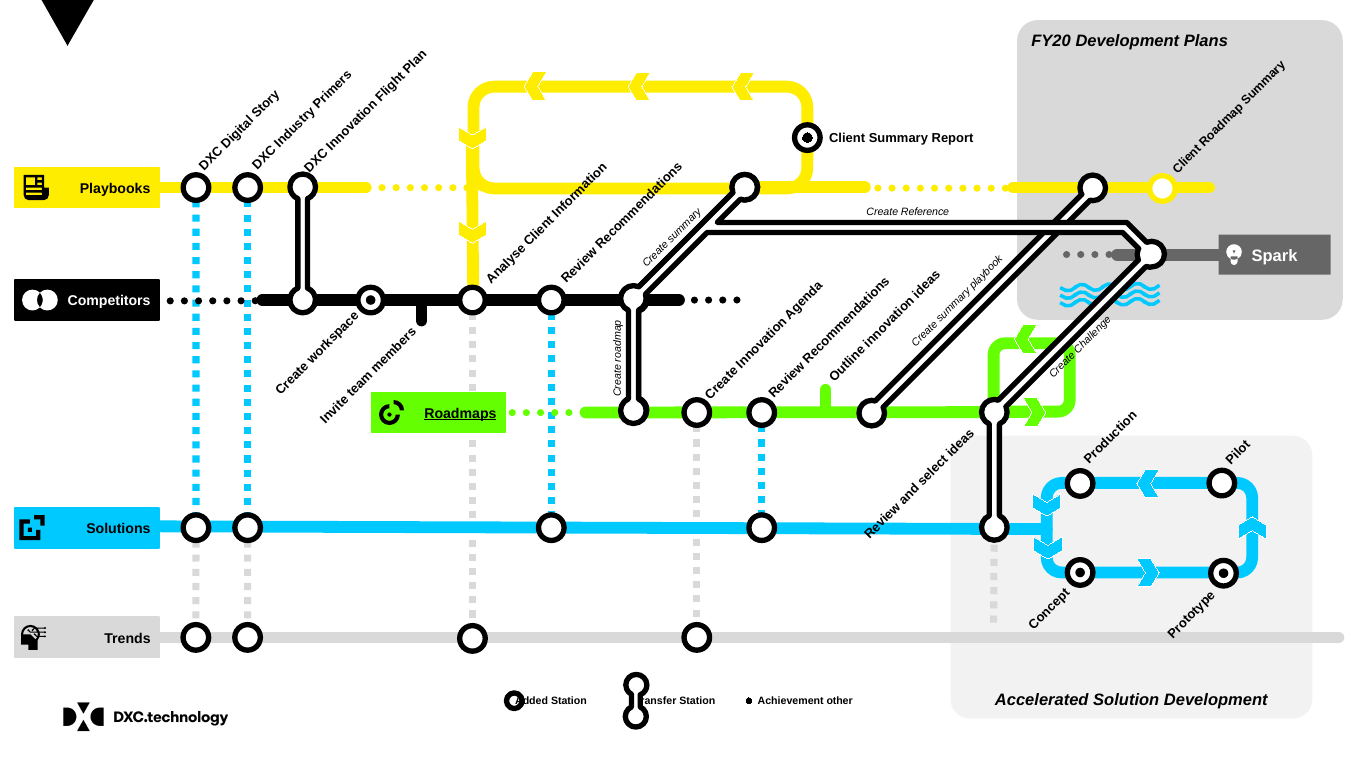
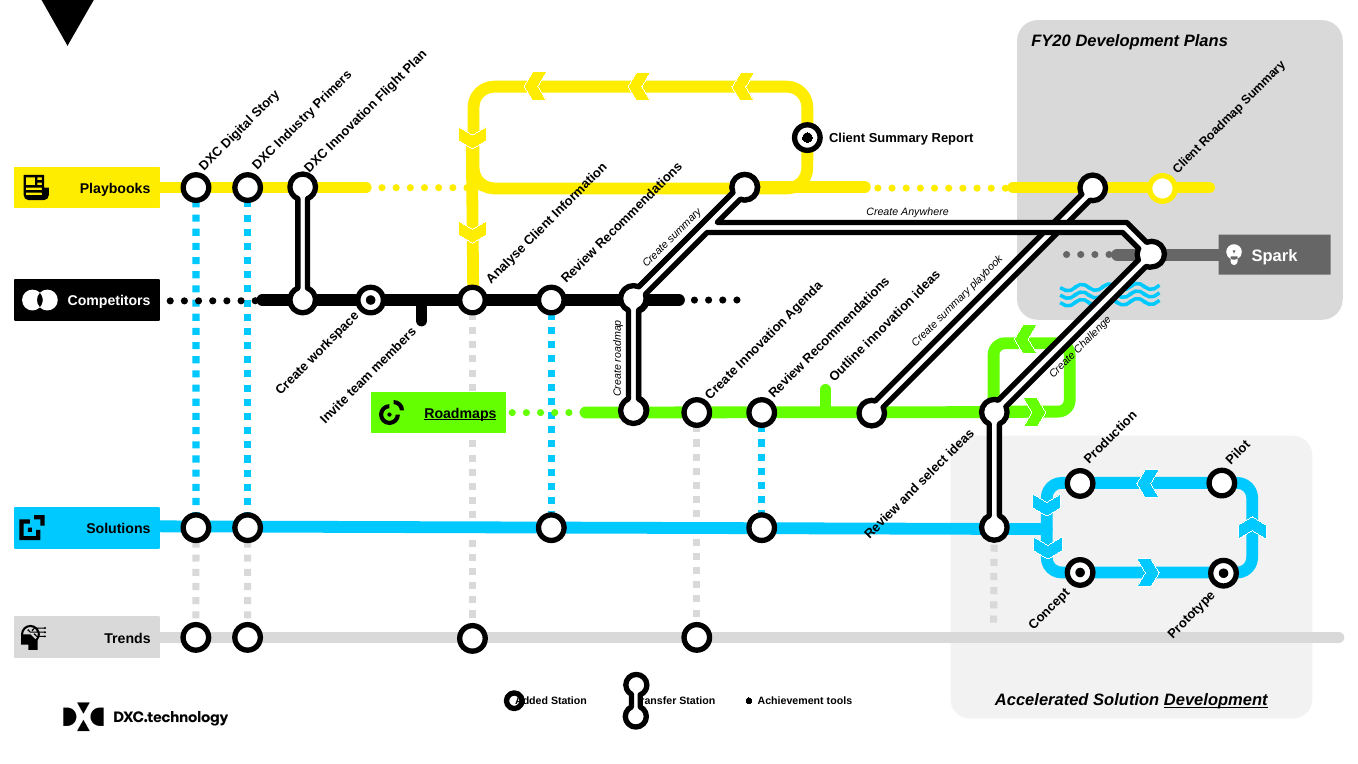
Reference: Reference -> Anywhere
Development at (1216, 700) underline: none -> present
other: other -> tools
